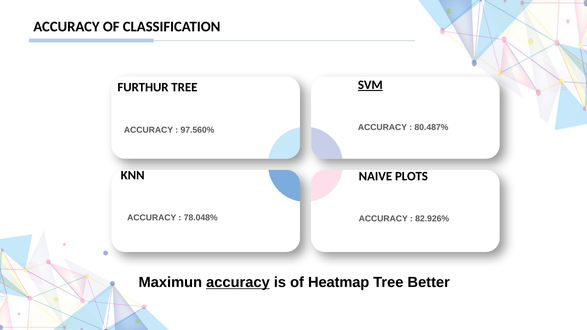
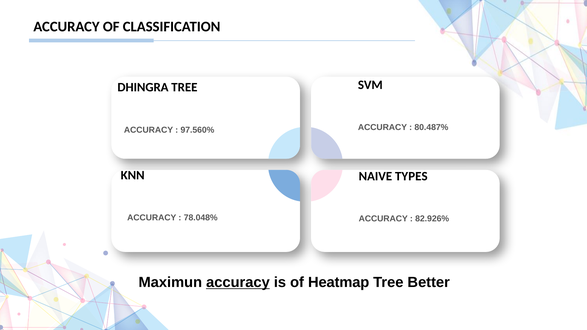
SVM underline: present -> none
FURTHUR: FURTHUR -> DHINGRA
PLOTS: PLOTS -> TYPES
